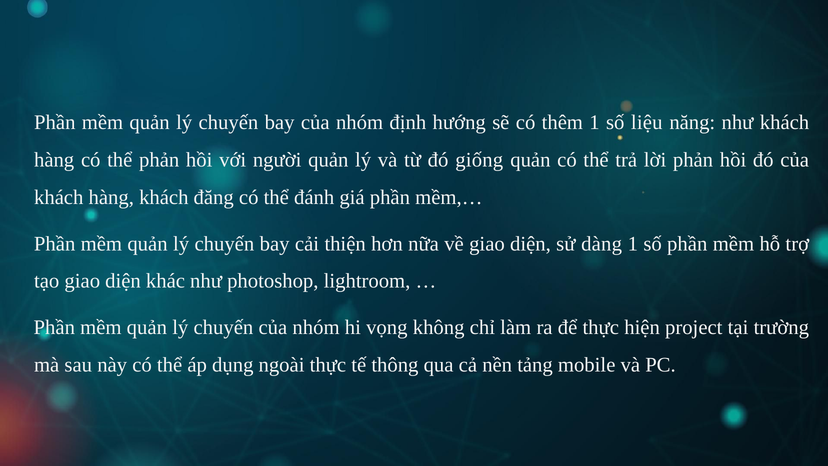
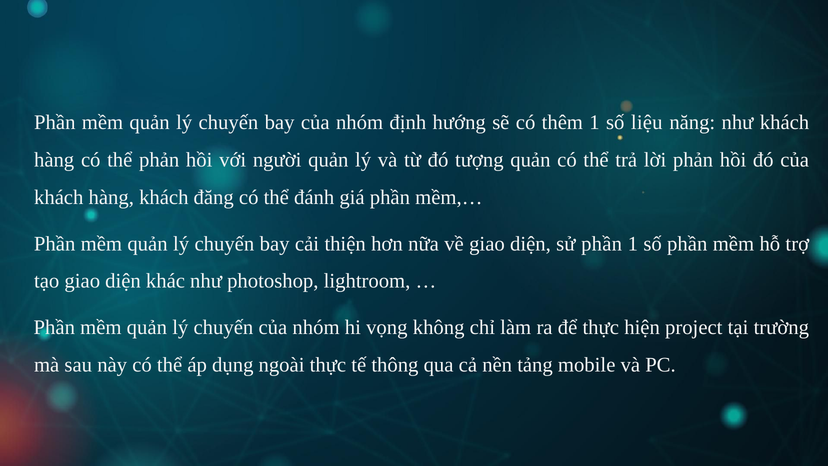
giống: giống -> tượng
sử dàng: dàng -> phần
